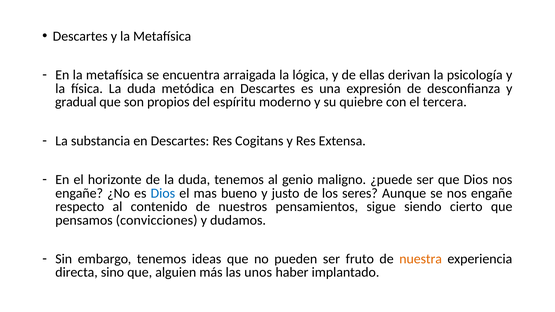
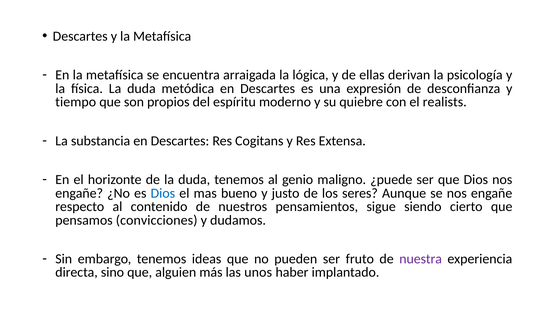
gradual: gradual -> tiempo
tercera: tercera -> realists
nuestra colour: orange -> purple
